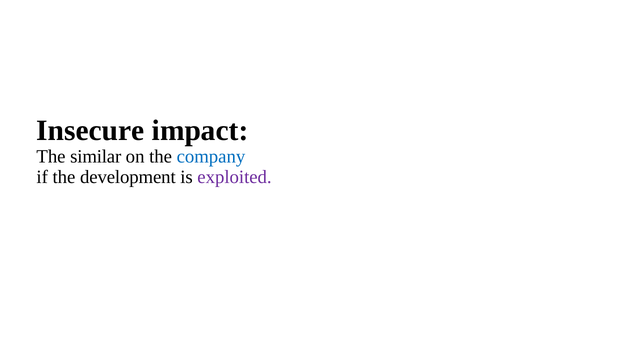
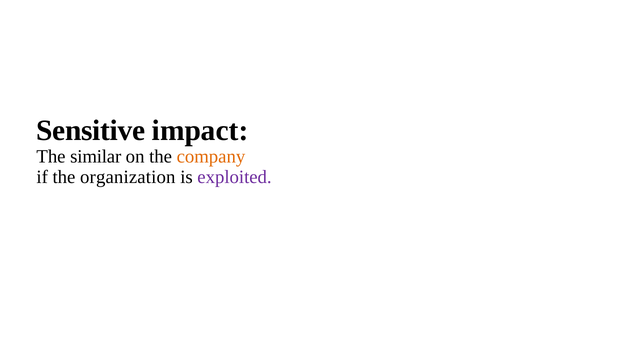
Insecure: Insecure -> Sensitive
company colour: blue -> orange
development: development -> organization
